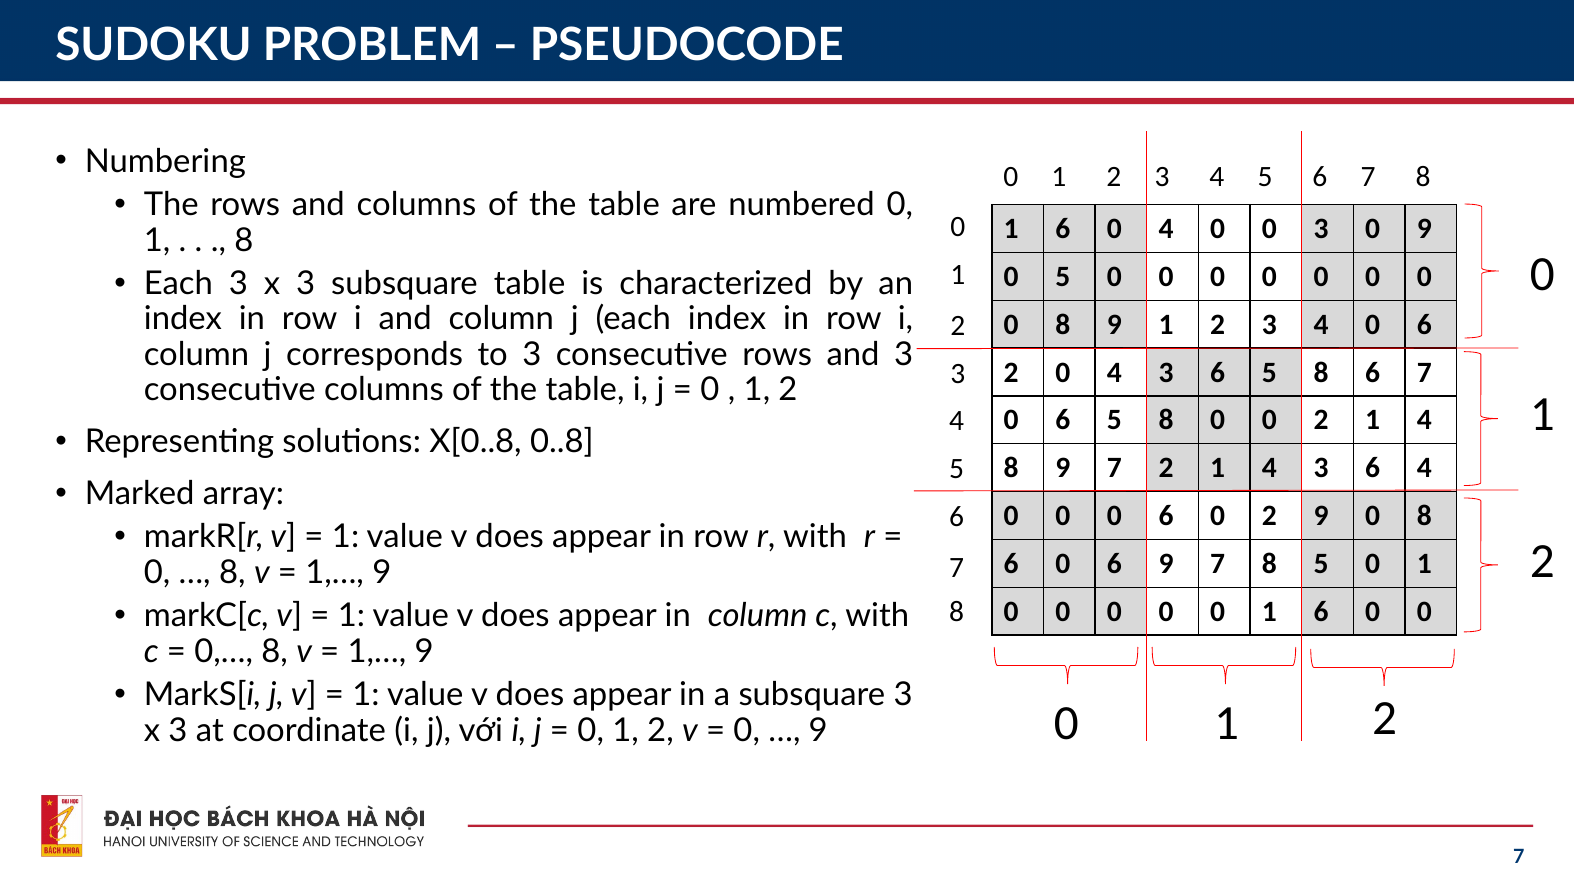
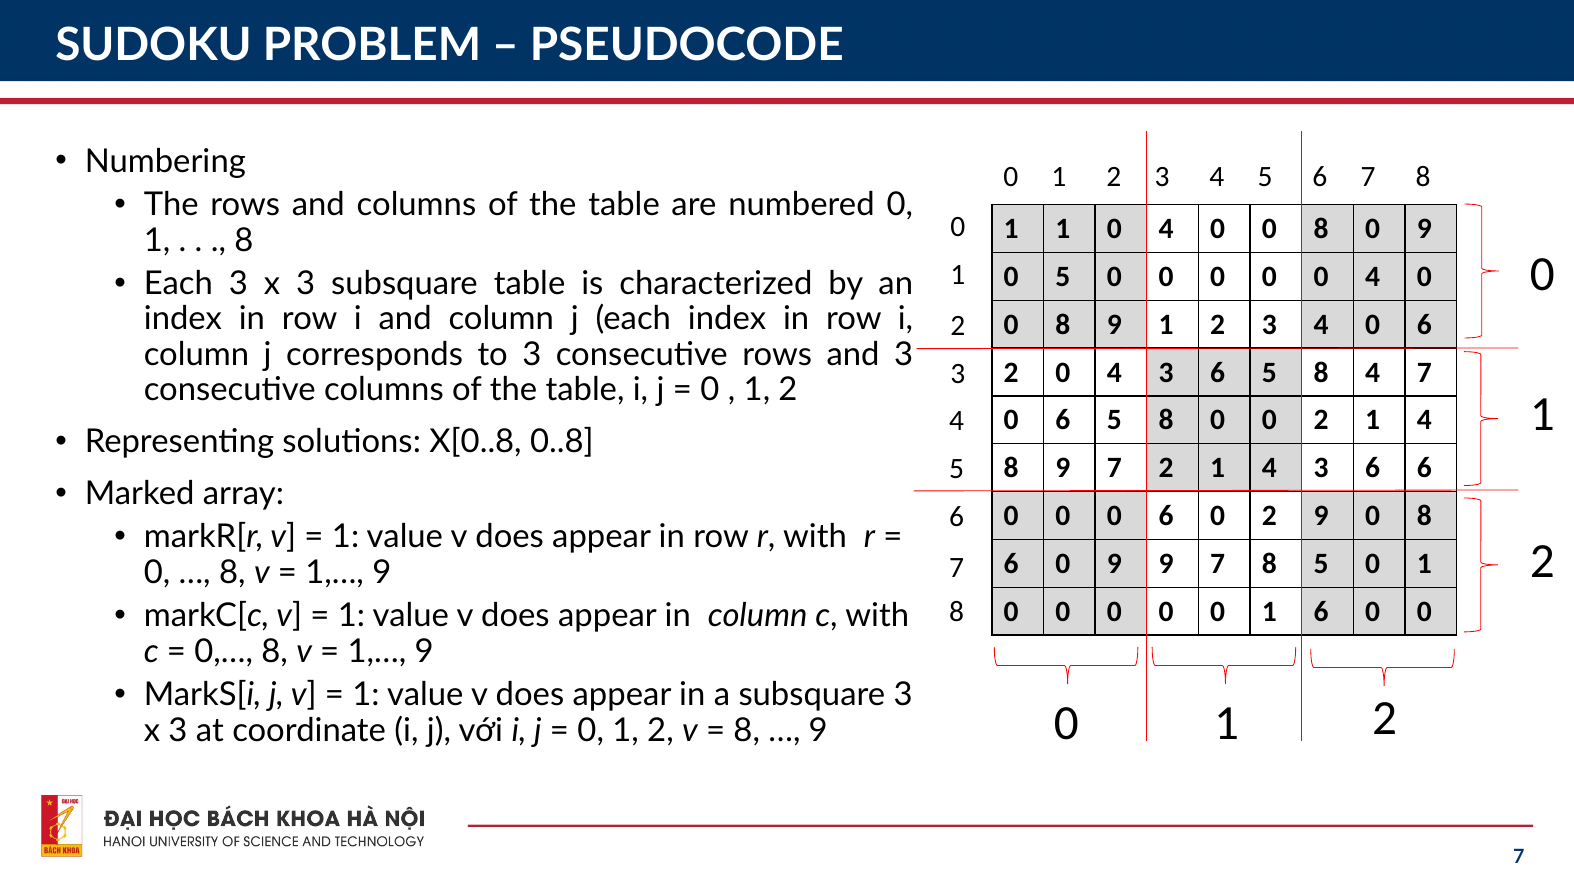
6 at (1063, 229): 6 -> 1
3 at (1321, 229): 3 -> 8
0 at (1373, 277): 0 -> 4
5 8 6: 6 -> 4
6 4: 4 -> 6
6 0 6: 6 -> 9
0 at (747, 731): 0 -> 8
